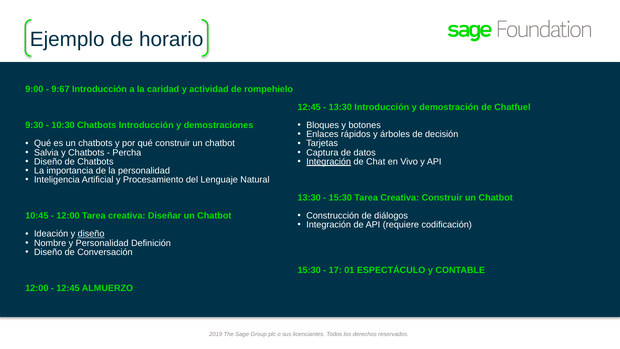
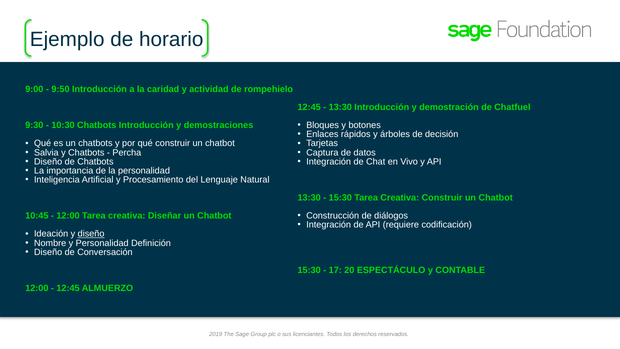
9:67: 9:67 -> 9:50
Integración at (329, 162) underline: present -> none
01: 01 -> 20
